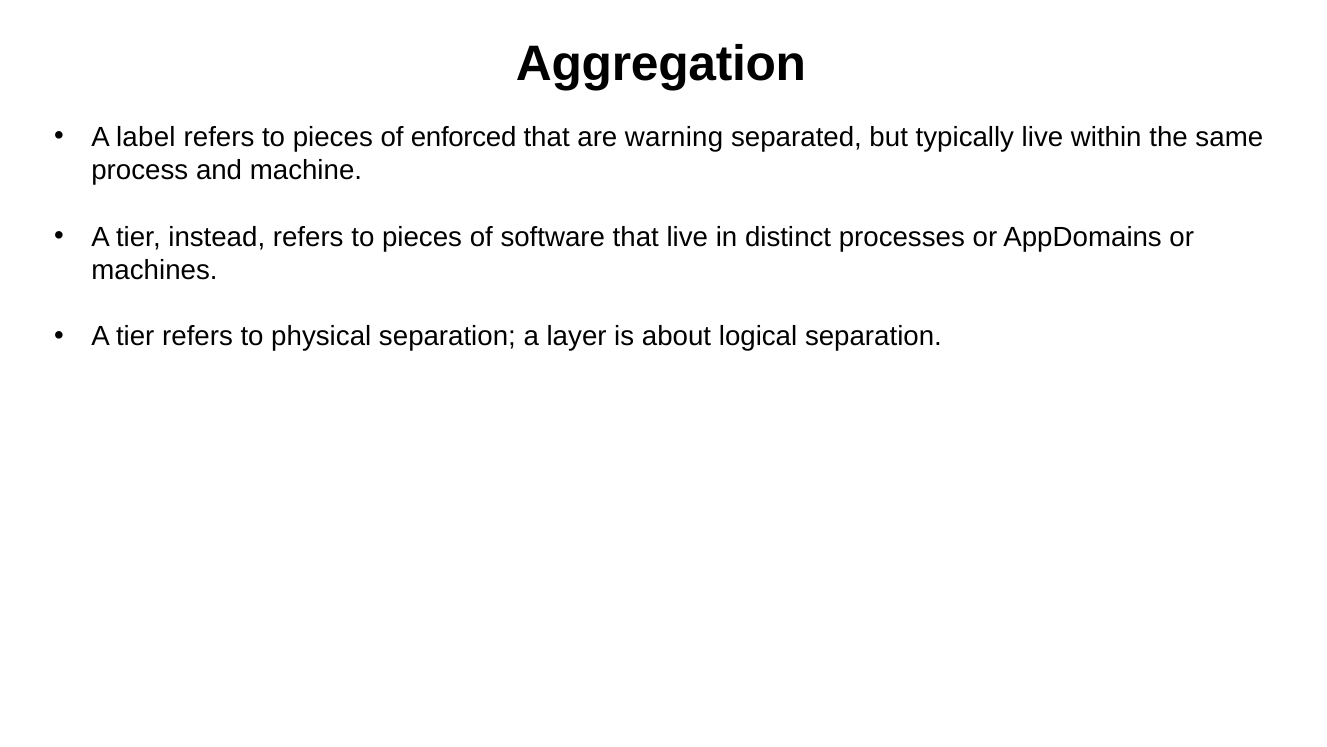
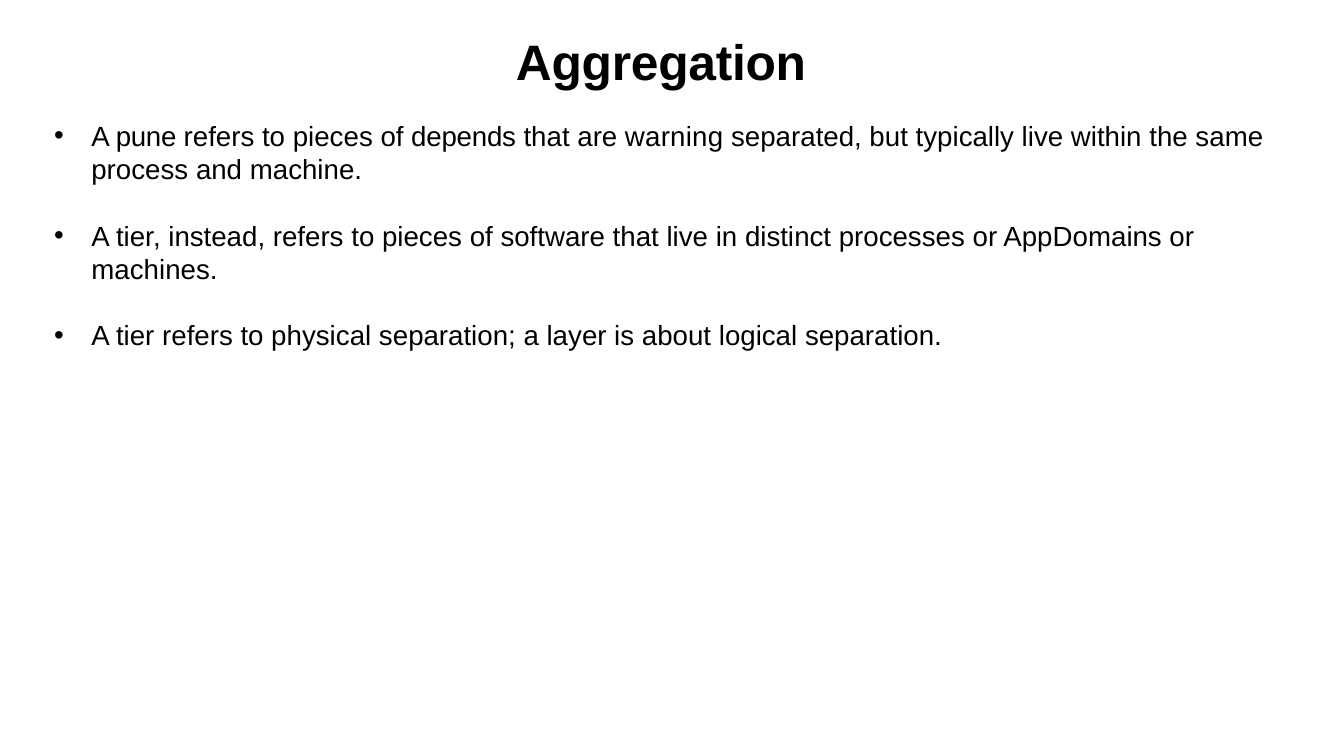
label: label -> pune
enforced: enforced -> depends
